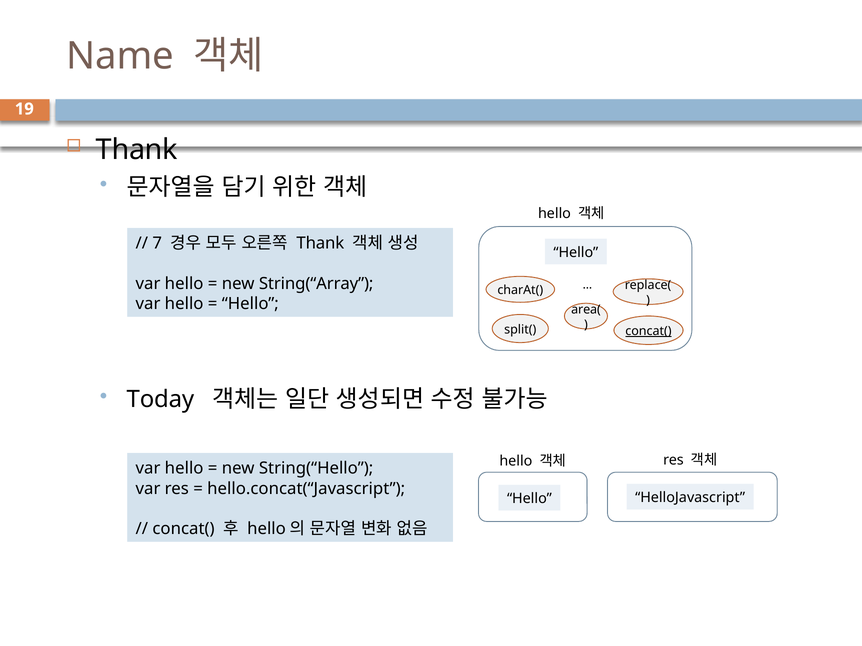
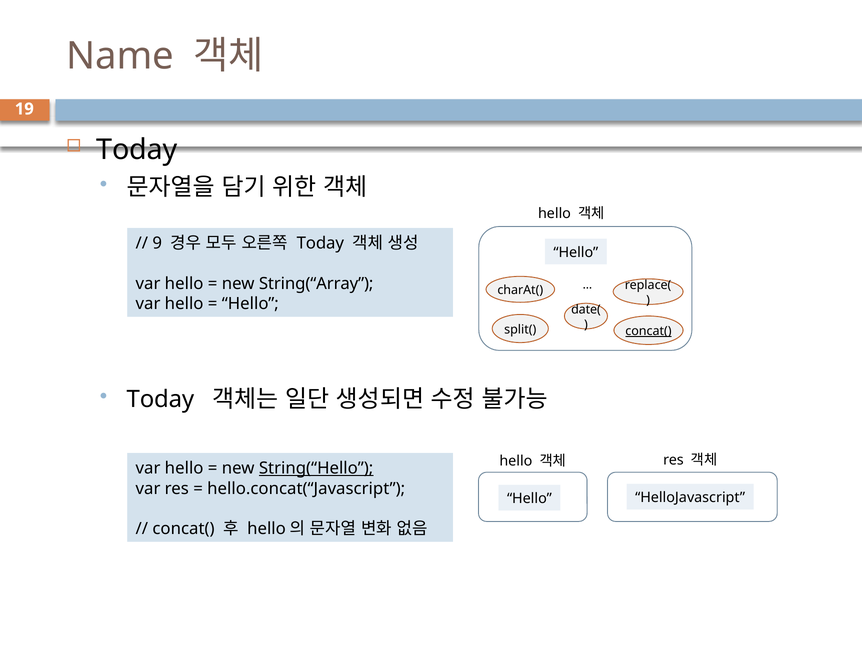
Thank at (137, 150): Thank -> Today
7: 7 -> 9
Thank at (320, 244): Thank -> Today
area(: area( -> date(
String(“Hello underline: none -> present
